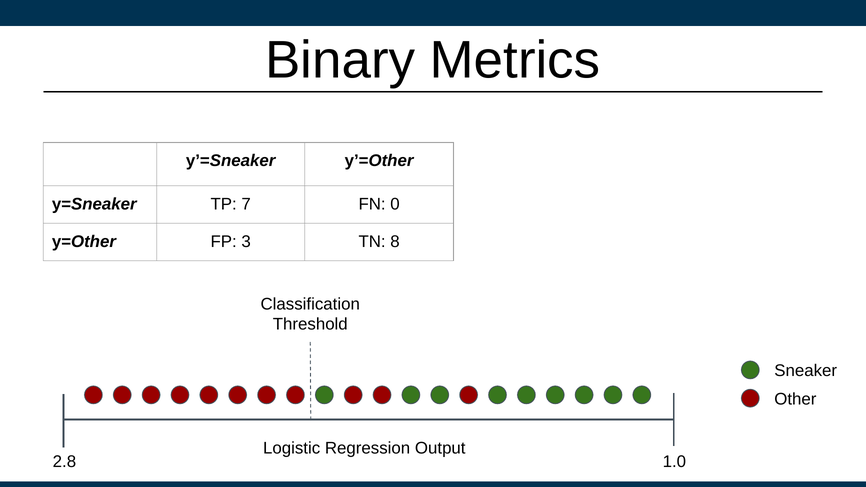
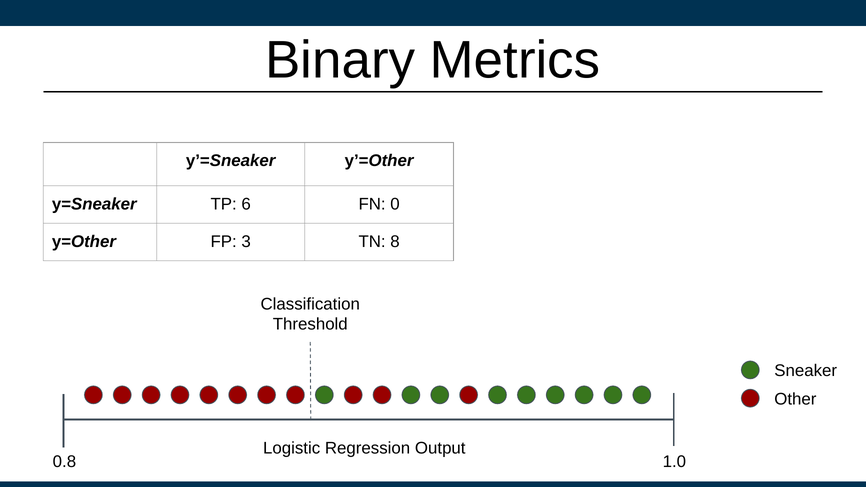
7: 7 -> 6
2.8: 2.8 -> 0.8
